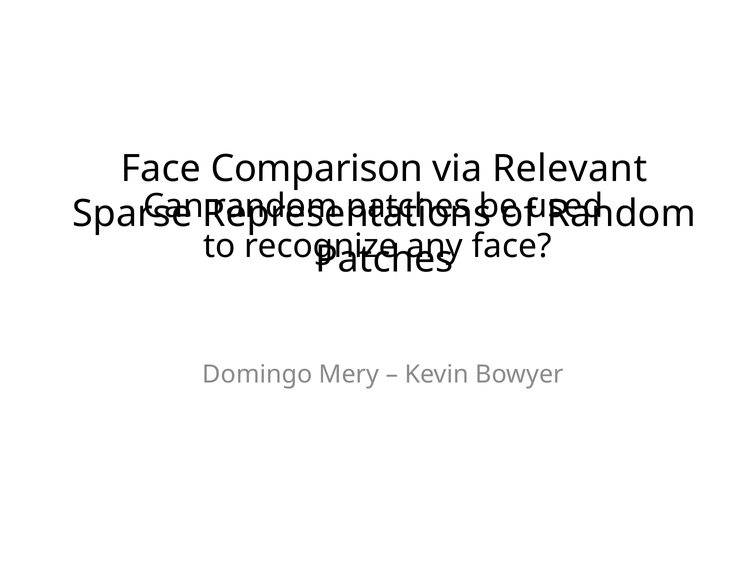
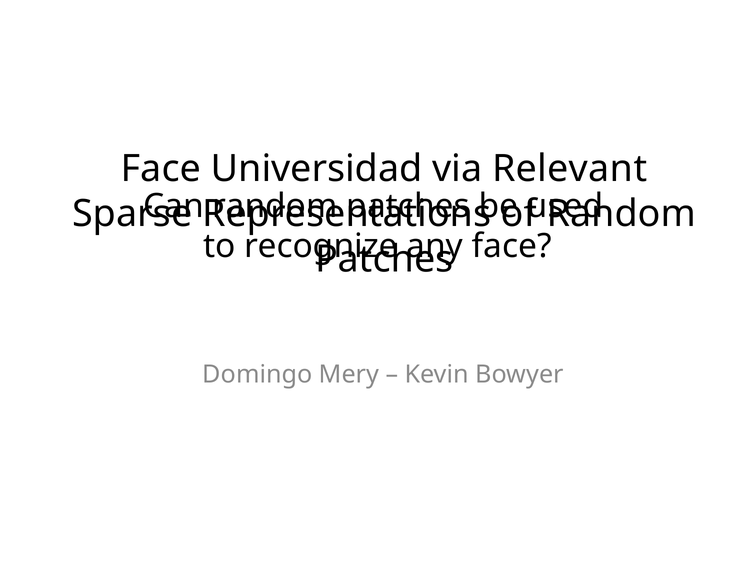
Comparison: Comparison -> Universidad
